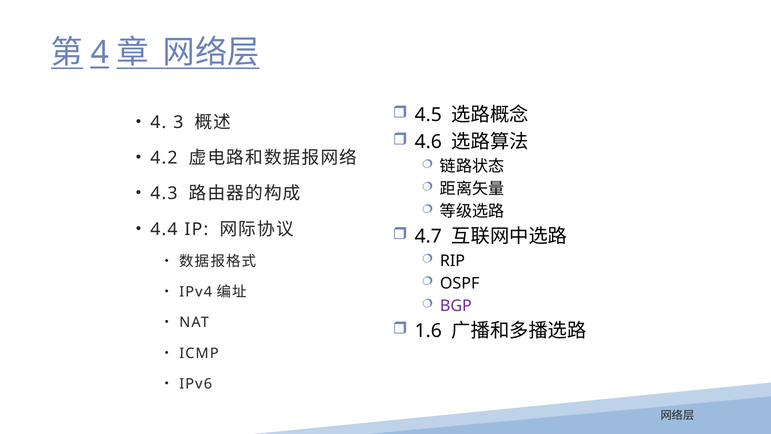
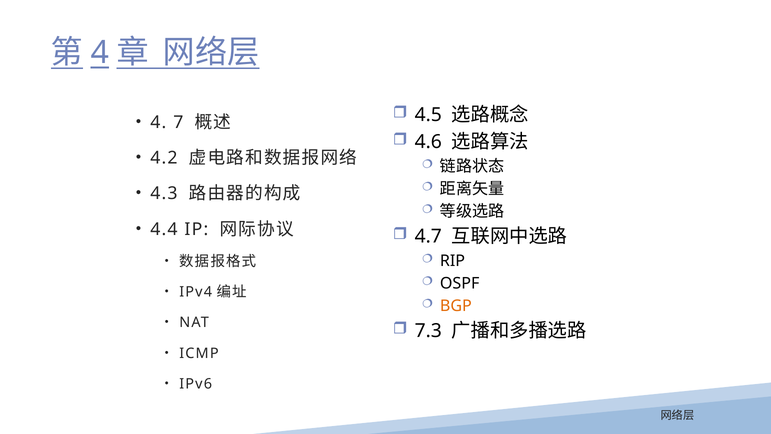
3: 3 -> 7
BGP colour: purple -> orange
1.6: 1.6 -> 7.3
